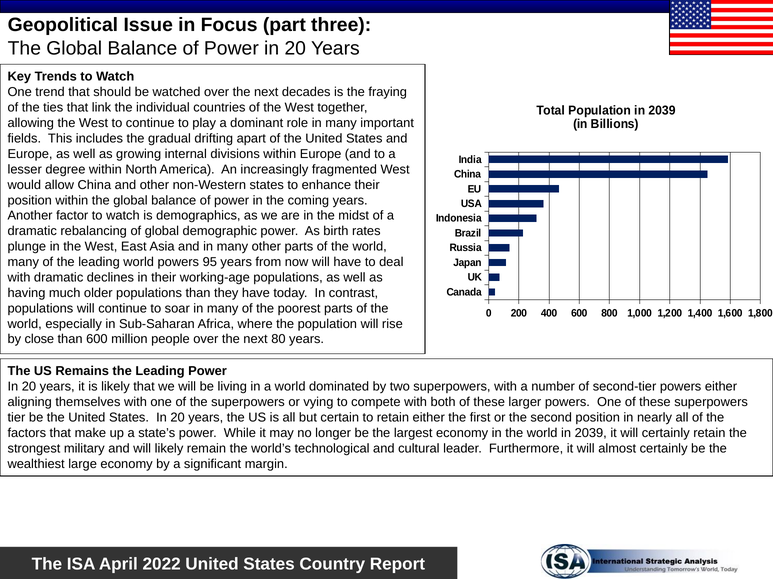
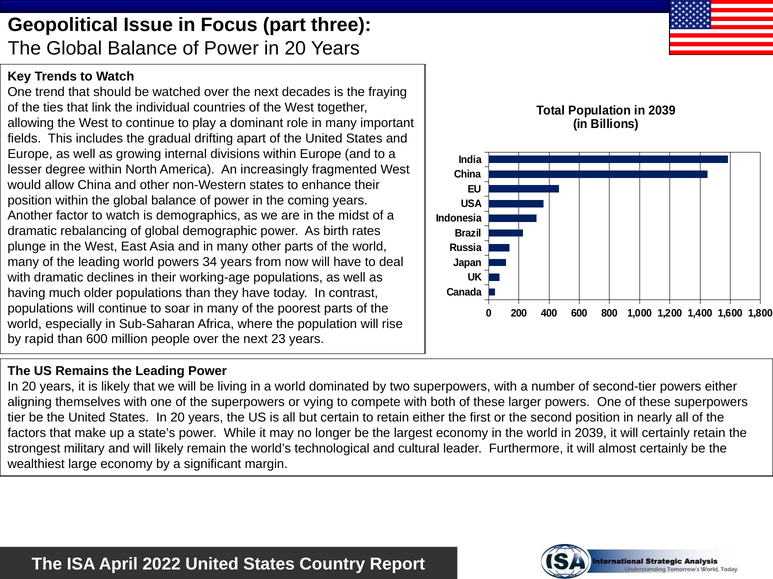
95: 95 -> 34
close: close -> rapid
80: 80 -> 23
